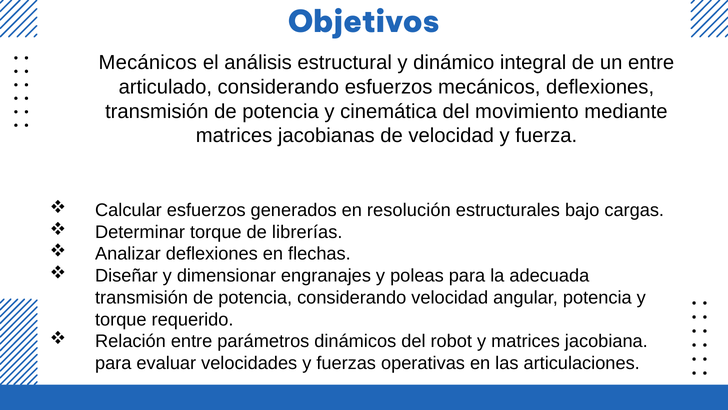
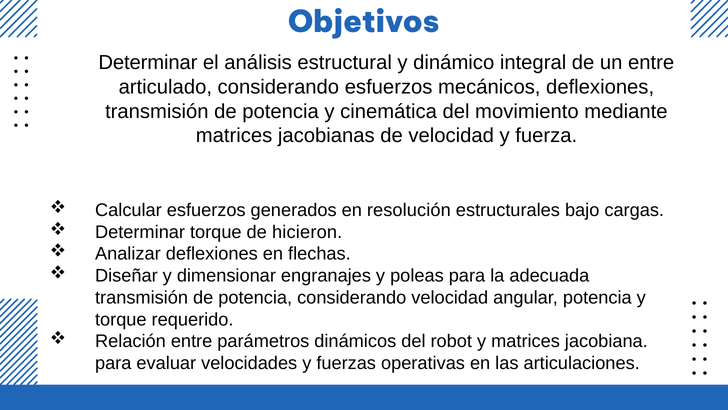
Mecánicos at (148, 63): Mecánicos -> Determinar
librerías: librerías -> hicieron
